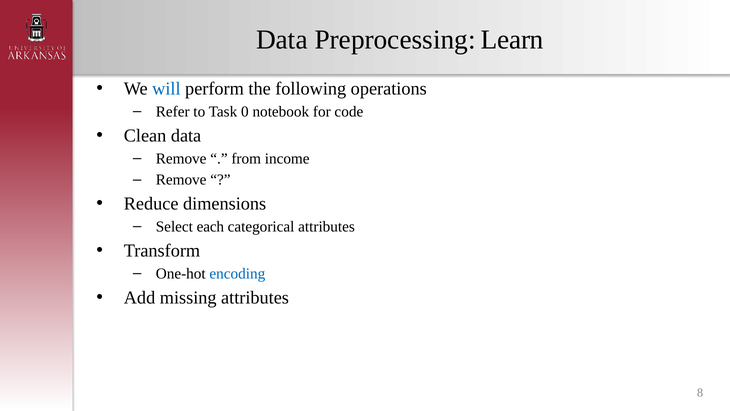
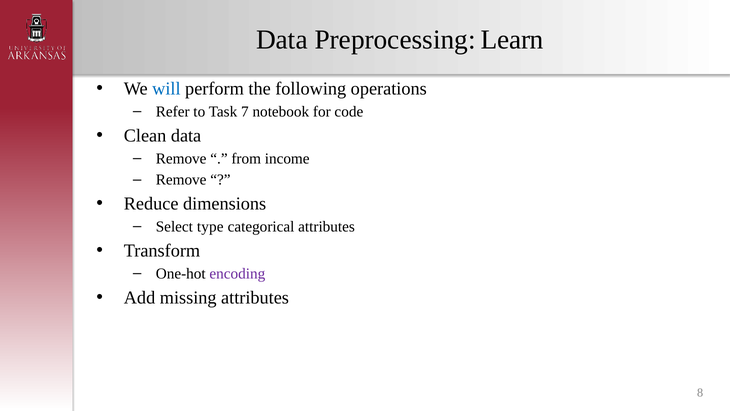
0: 0 -> 7
each: each -> type
encoding colour: blue -> purple
